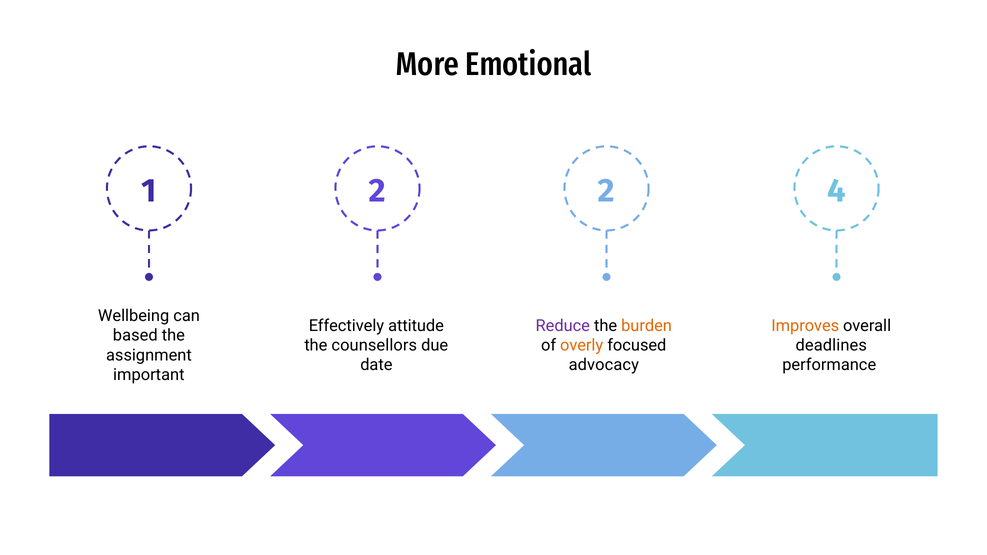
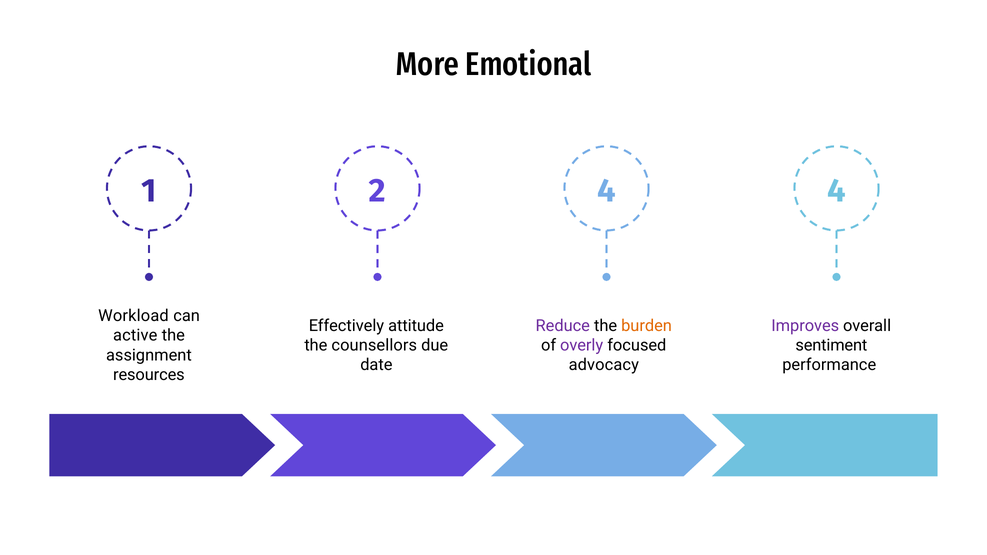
2 2: 2 -> 4
Wellbeing: Wellbeing -> Workload
Improves colour: orange -> purple
based: based -> active
overly colour: orange -> purple
deadlines: deadlines -> sentiment
important: important -> resources
